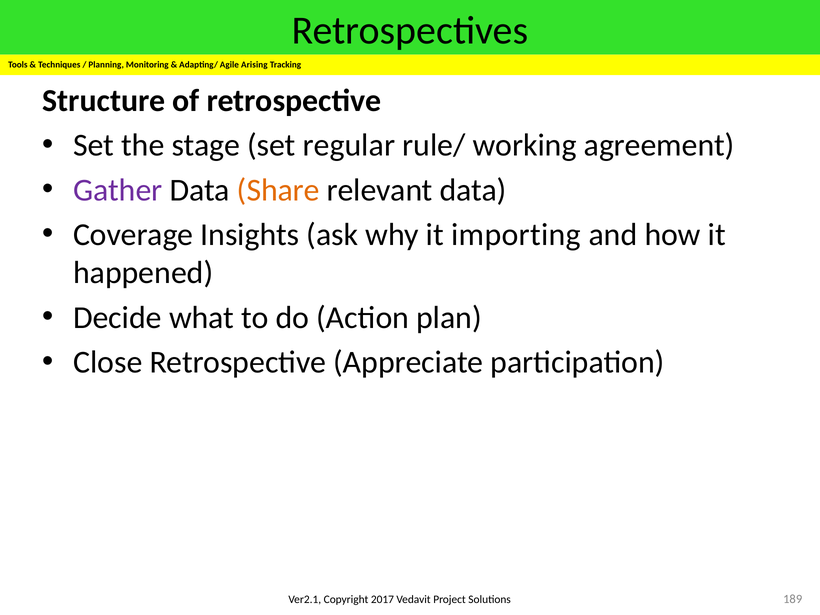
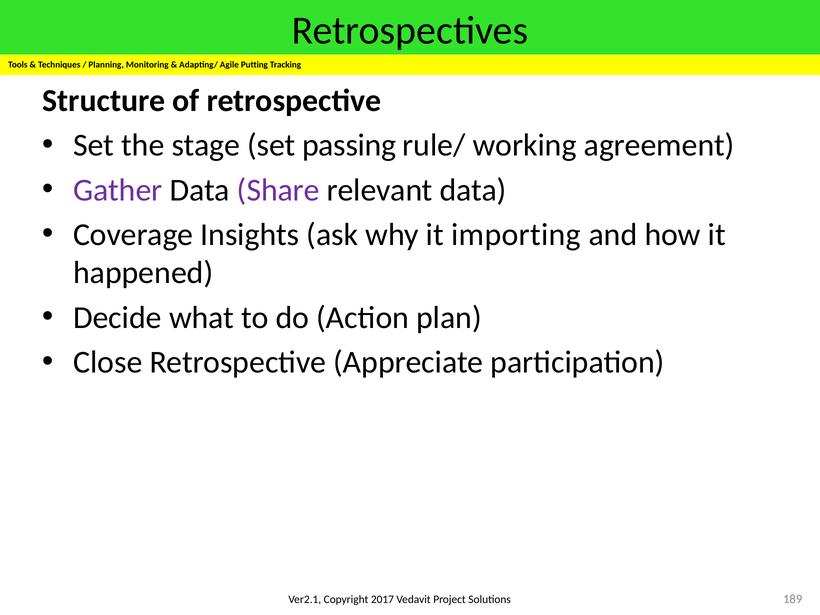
Arising: Arising -> Putting
regular: regular -> passing
Share colour: orange -> purple
